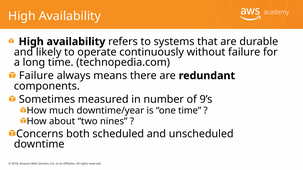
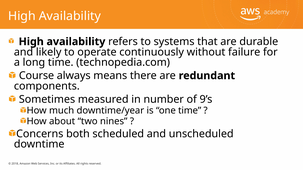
Failure at (36, 76): Failure -> Course
